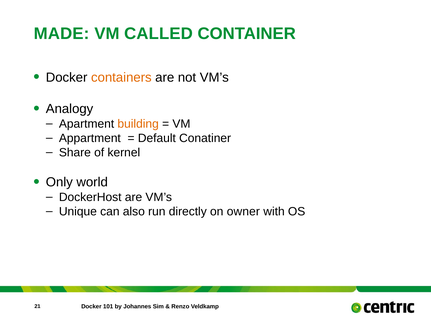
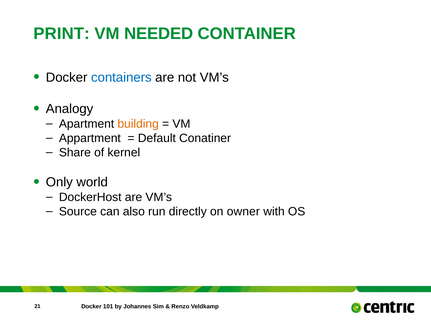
MADE: MADE -> PRINT
CALLED: CALLED -> NEEDED
containers colour: orange -> blue
Unique: Unique -> Source
